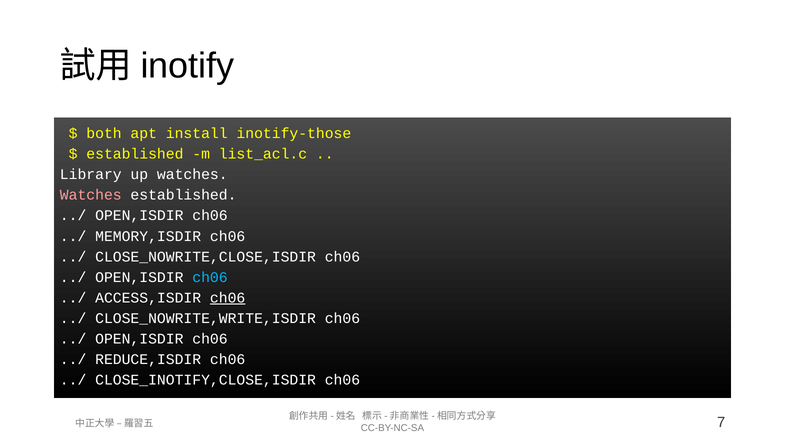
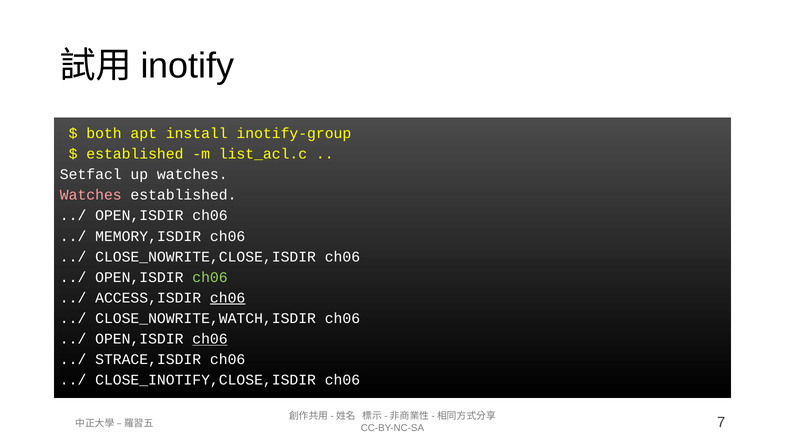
inotify-those: inotify-those -> inotify-group
Library: Library -> Setfacl
ch06 at (210, 277) colour: light blue -> light green
CLOSE_NOWRITE,WRITE,ISDIR: CLOSE_NOWRITE,WRITE,ISDIR -> CLOSE_NOWRITE,WATCH,ISDIR
ch06 at (210, 339) underline: none -> present
REDUCE,ISDIR: REDUCE,ISDIR -> STRACE,ISDIR
